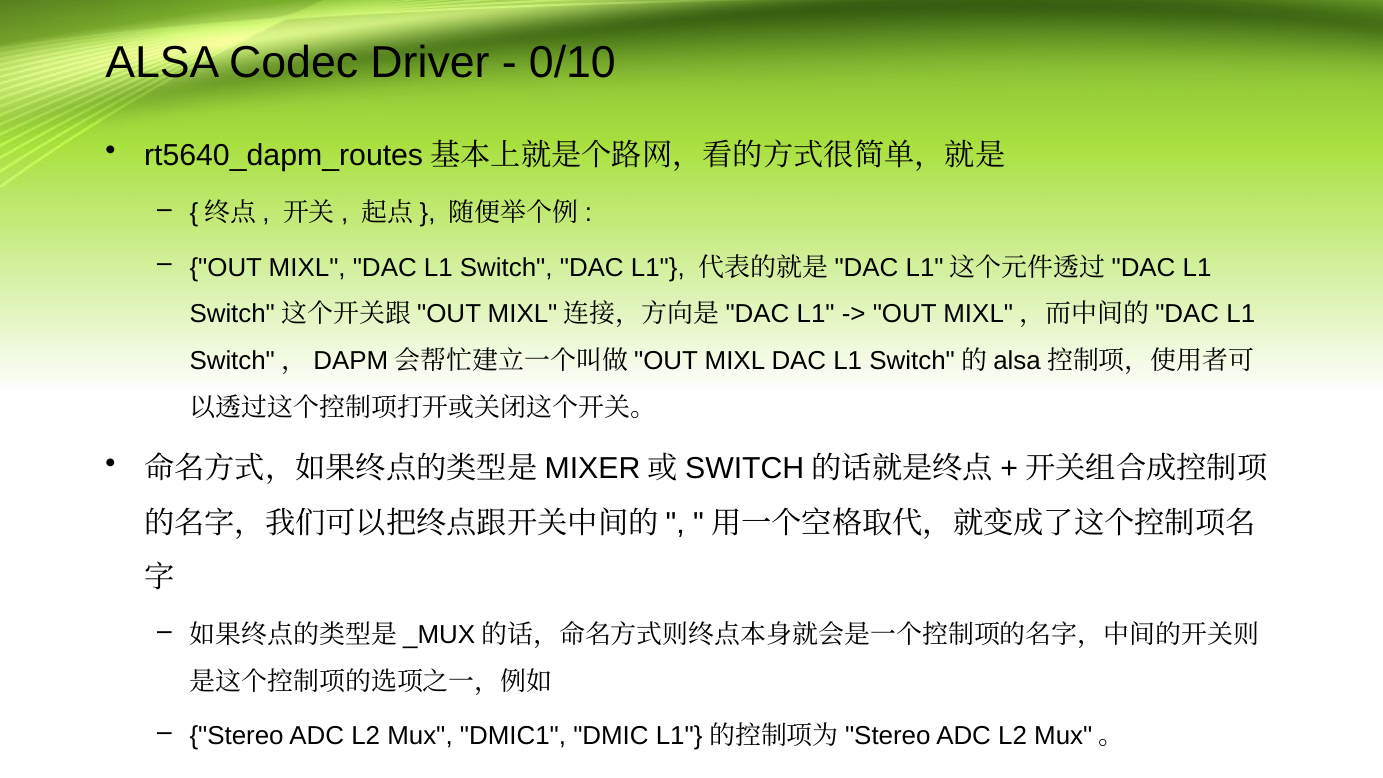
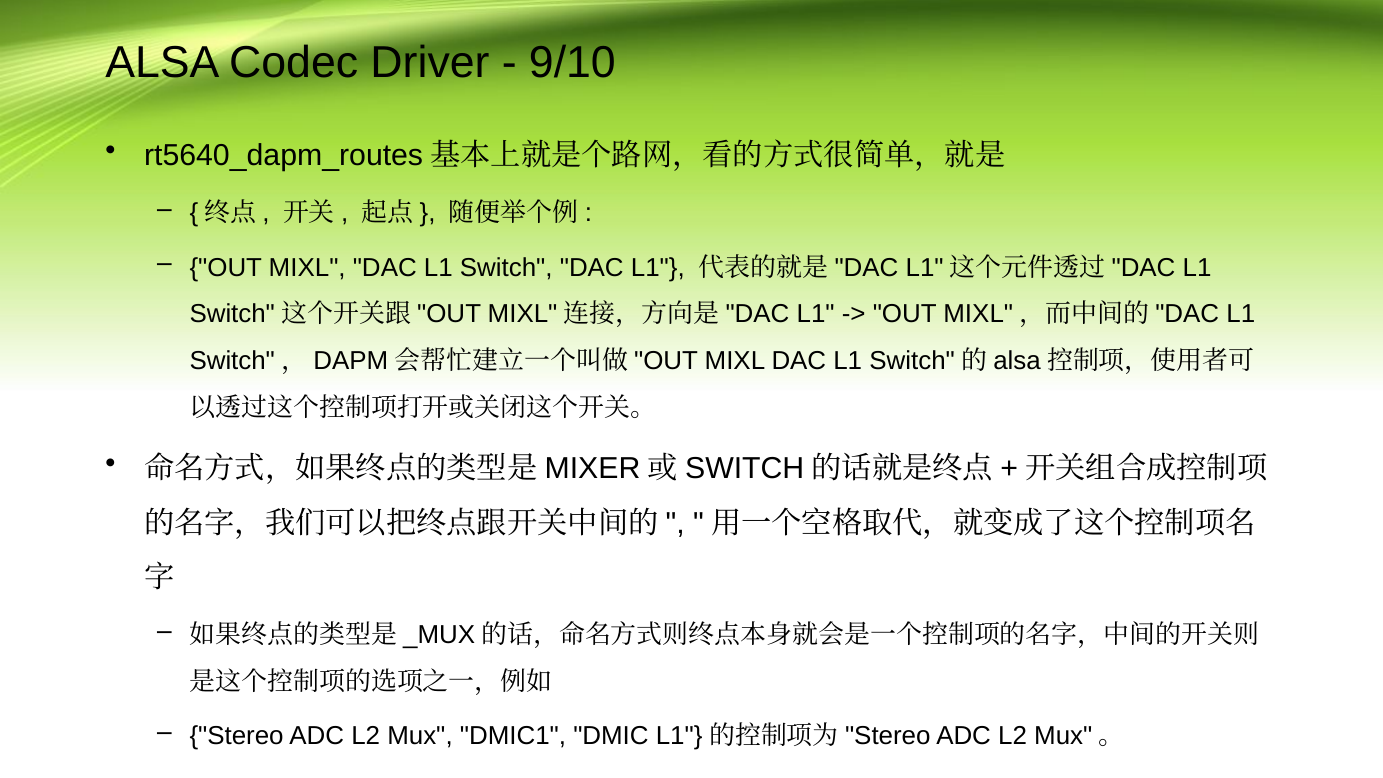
0/10: 0/10 -> 9/10
